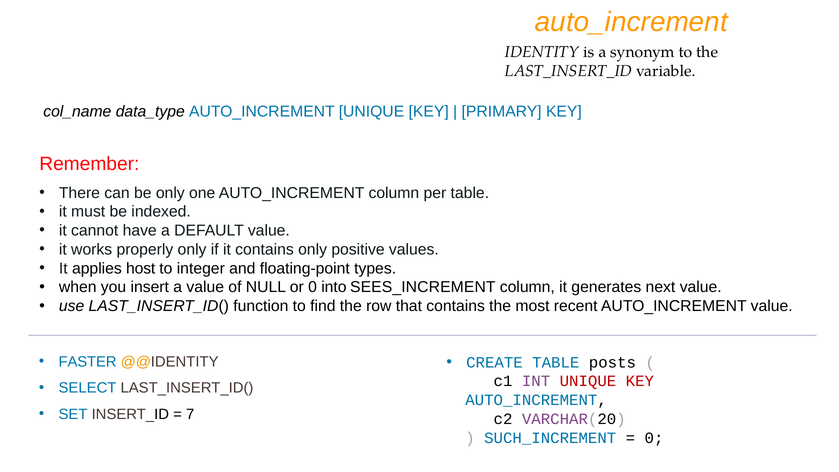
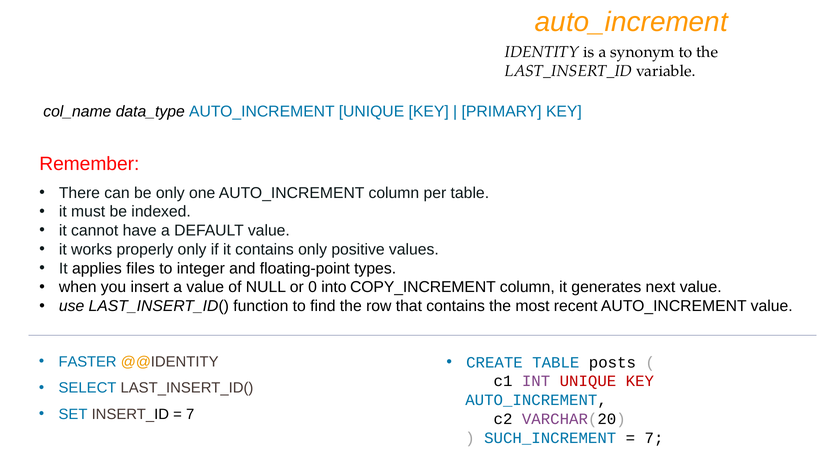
host: host -> files
SEES_INCREMENT: SEES_INCREMENT -> COPY_INCREMENT
0 at (654, 438): 0 -> 7
